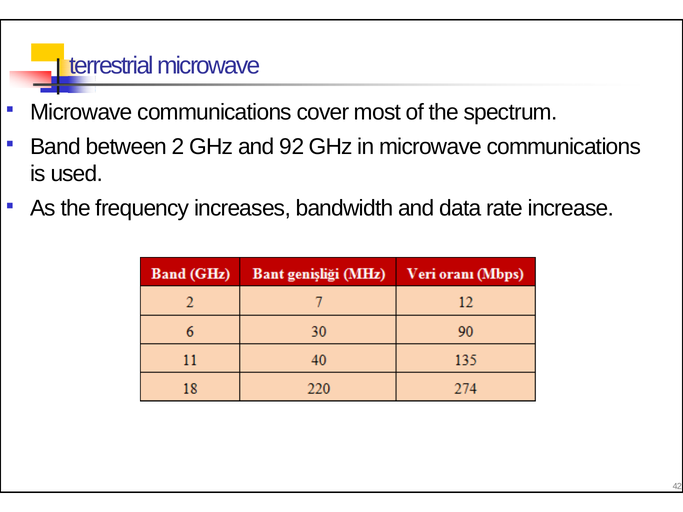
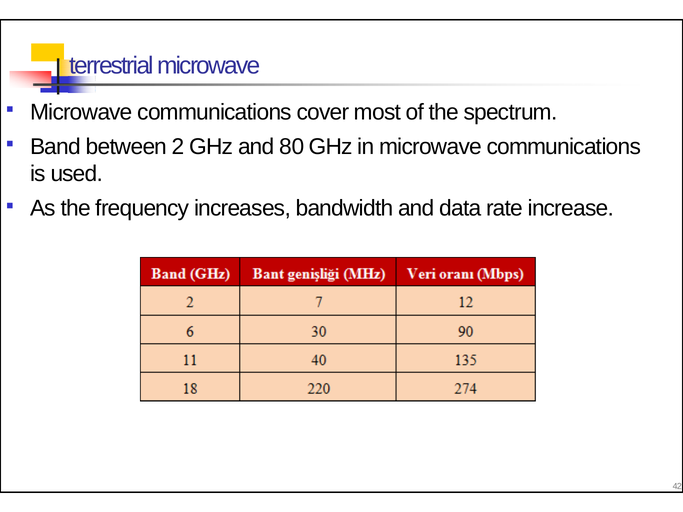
92: 92 -> 80
